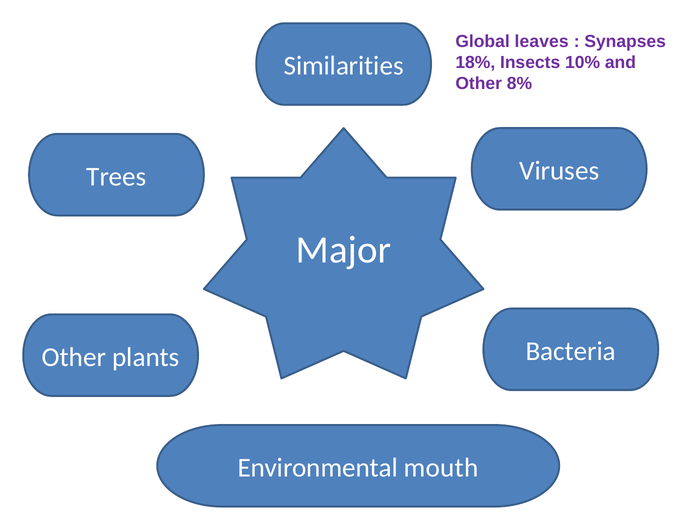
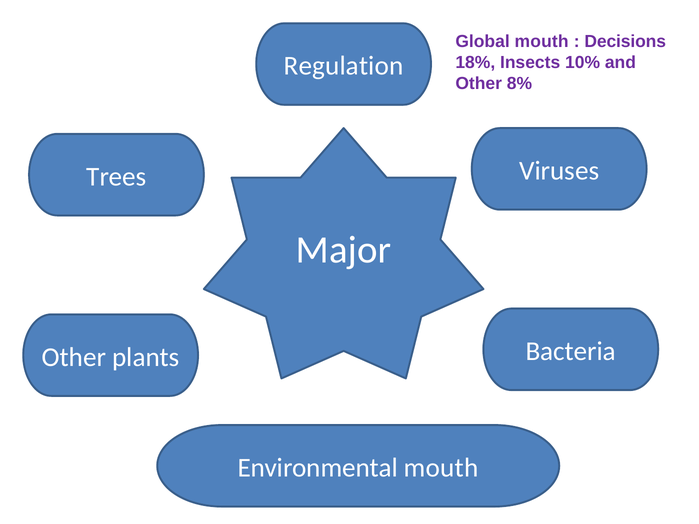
Global leaves: leaves -> mouth
Synapses: Synapses -> Decisions
Similarities: Similarities -> Regulation
